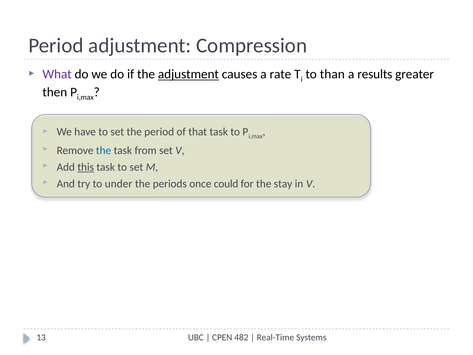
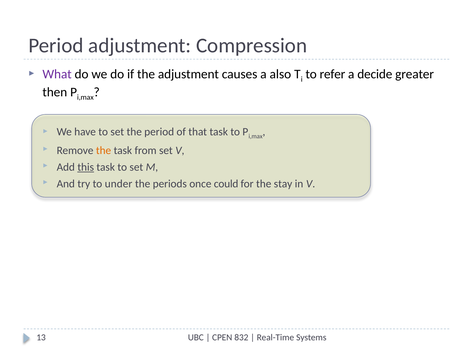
adjustment at (188, 74) underline: present -> none
rate: rate -> also
than: than -> refer
results: results -> decide
the at (104, 150) colour: blue -> orange
482: 482 -> 832
